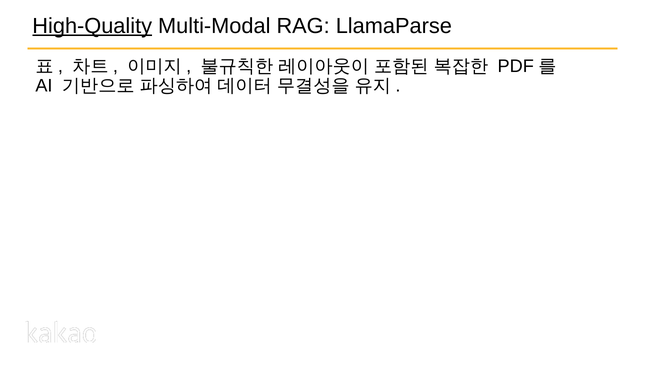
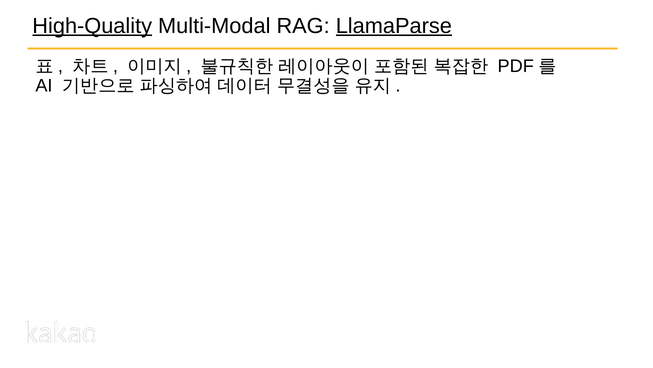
LlamaParse underline: none -> present
